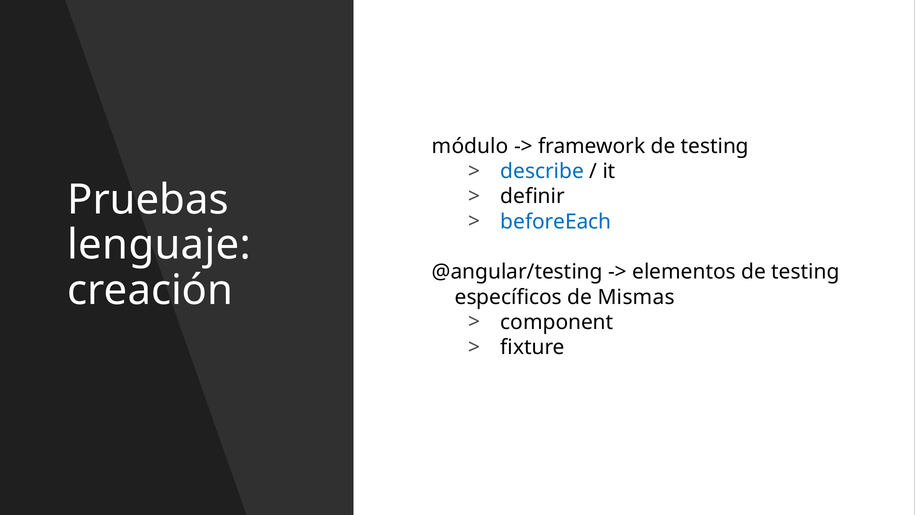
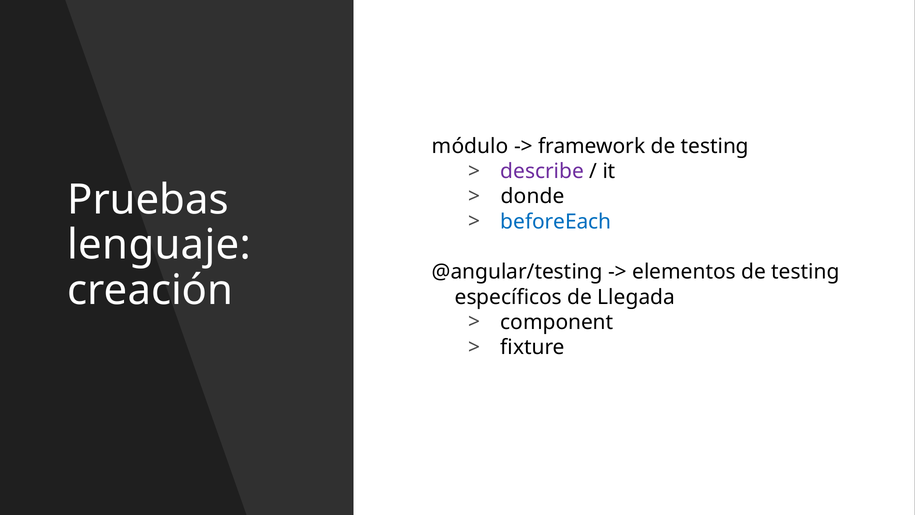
describe colour: blue -> purple
definir: definir -> donde
Mismas: Mismas -> Llegada
